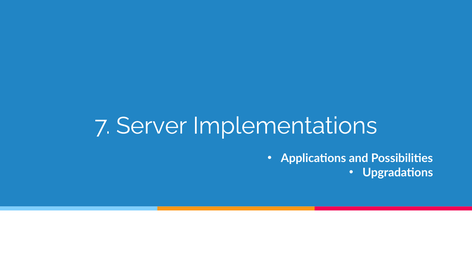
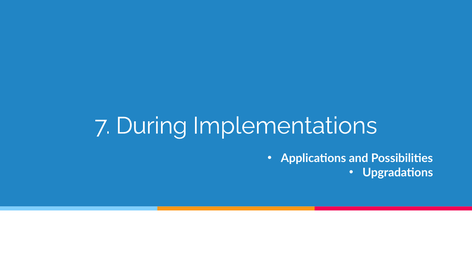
Server: Server -> During
